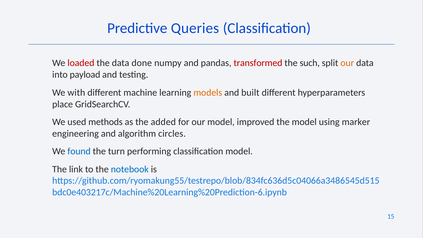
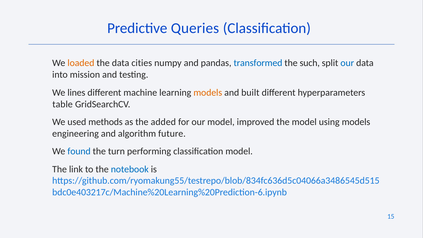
loaded colour: red -> orange
done: done -> cities
transformed colour: red -> blue
our at (347, 63) colour: orange -> blue
payload: payload -> mission
with: with -> lines
place: place -> table
using marker: marker -> models
circles: circles -> future
